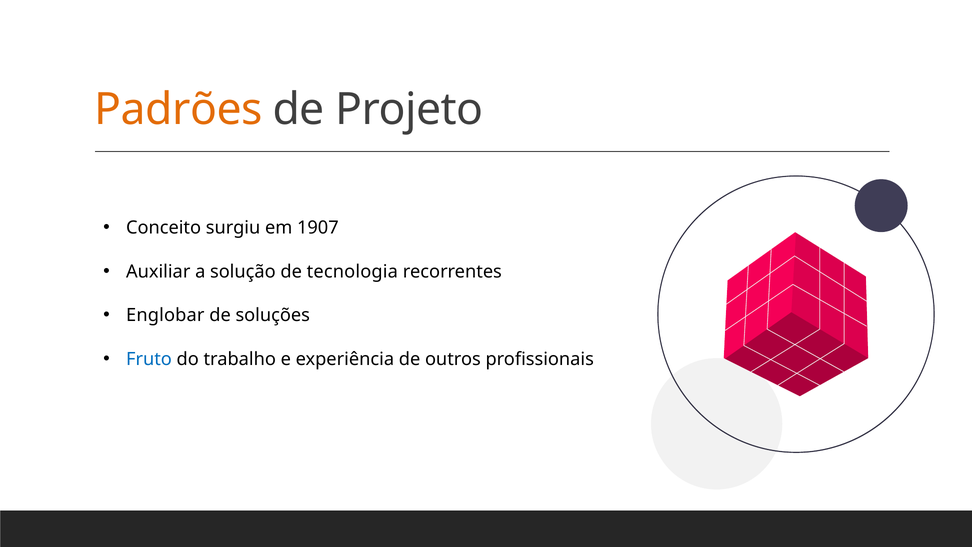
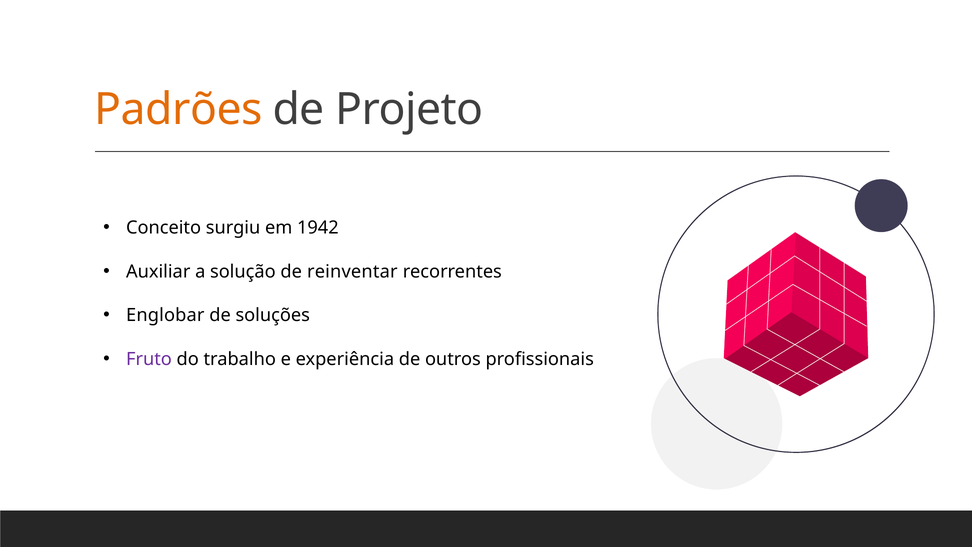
1907: 1907 -> 1942
tecnologia: tecnologia -> reinventar
Fruto colour: blue -> purple
